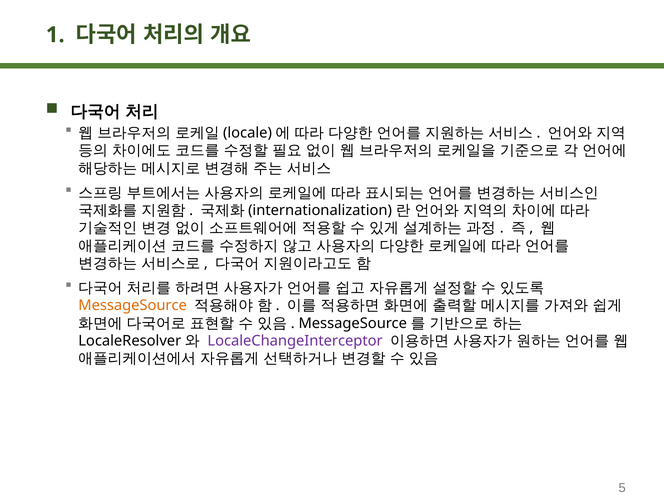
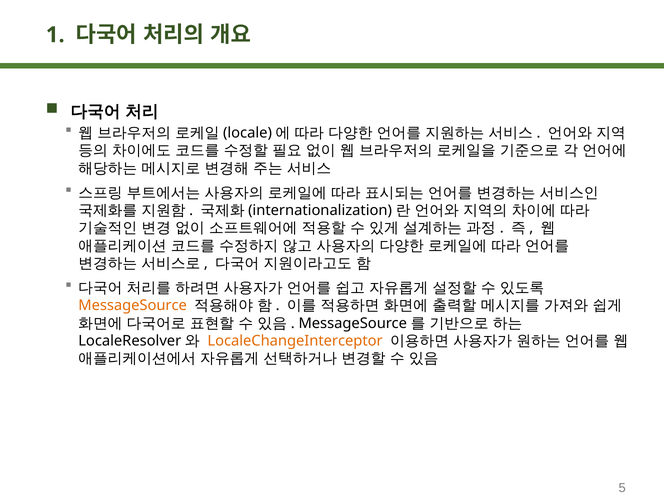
LocaleChangeInterceptor colour: purple -> orange
